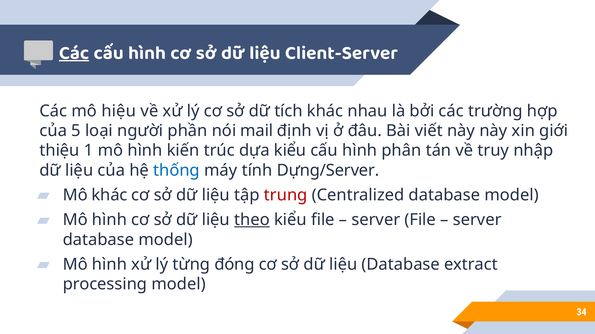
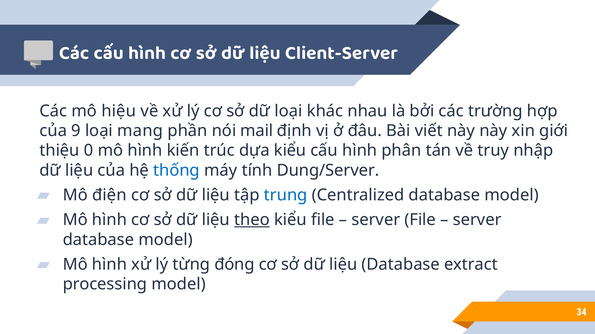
Các at (74, 53) underline: present -> none
dữ tích: tích -> loại
5: 5 -> 9
người: người -> mang
1: 1 -> 0
Dựng/Server: Dựng/Server -> Dung/Server
Mô khác: khác -> điện
trung colour: red -> blue
